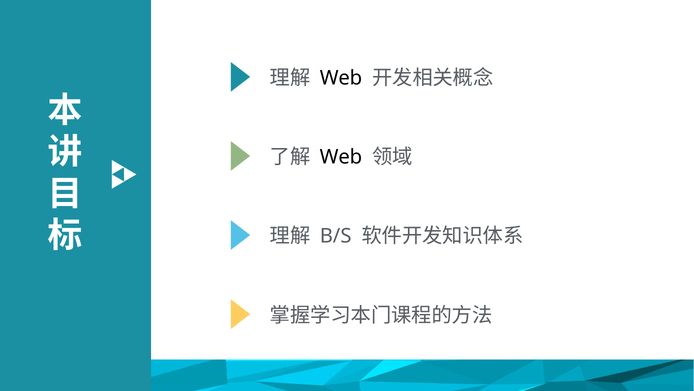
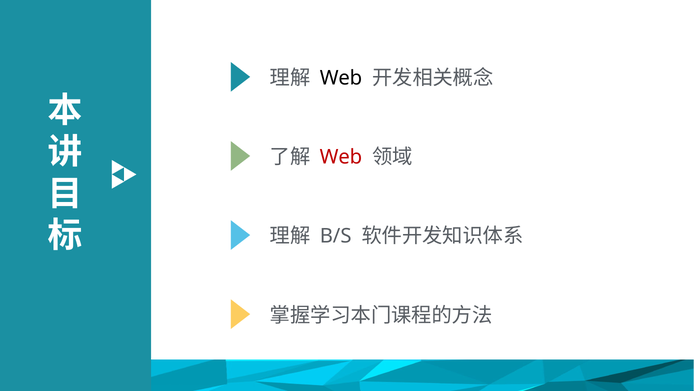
Web at (341, 157) colour: black -> red
